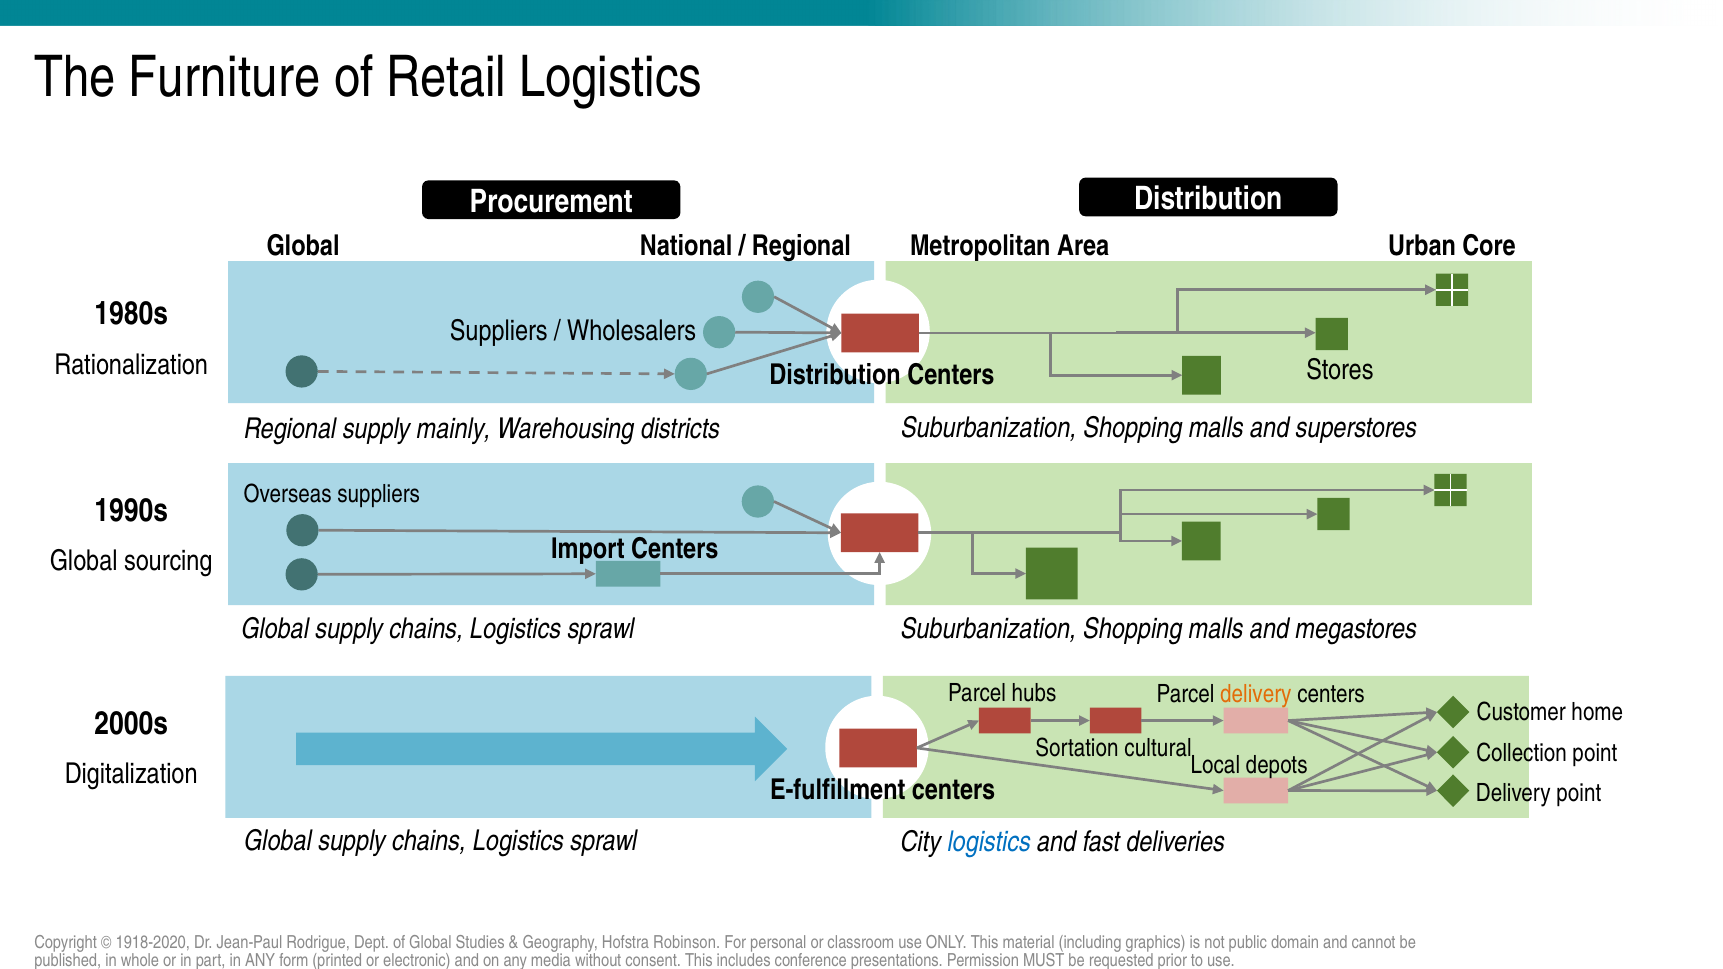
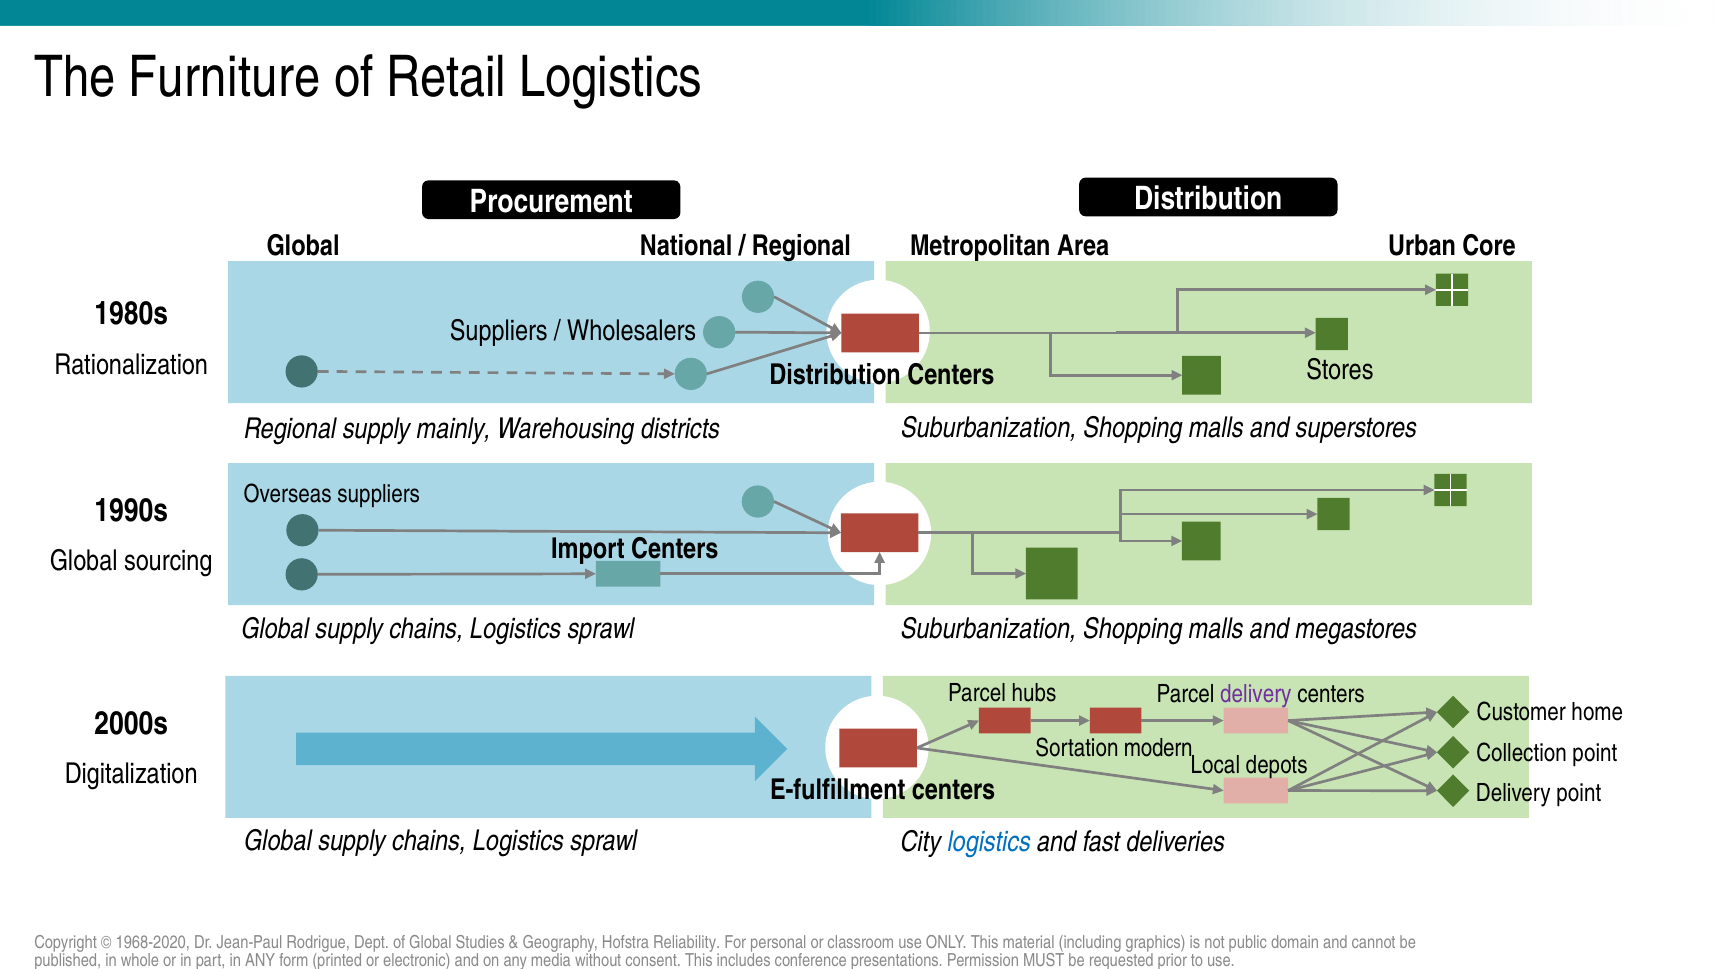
delivery at (1256, 694) colour: orange -> purple
cultural: cultural -> modern
1918-2020: 1918-2020 -> 1968-2020
Robinson: Robinson -> Reliability
